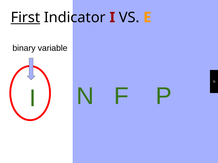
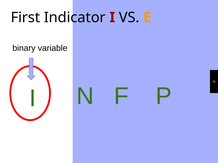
First underline: present -> none
